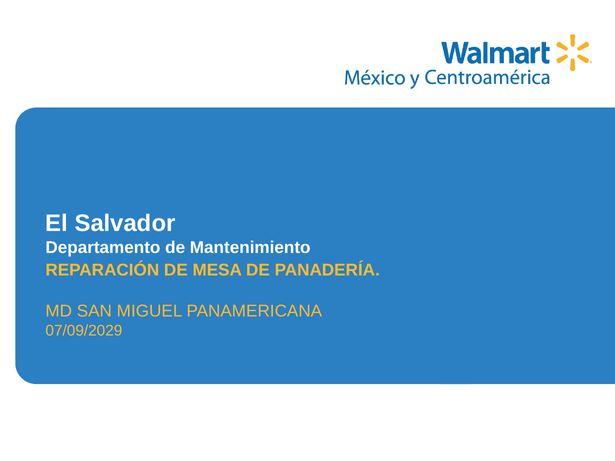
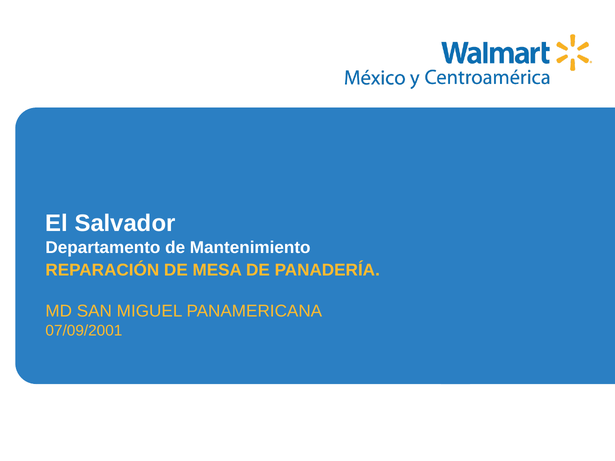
07/09/2029: 07/09/2029 -> 07/09/2001
